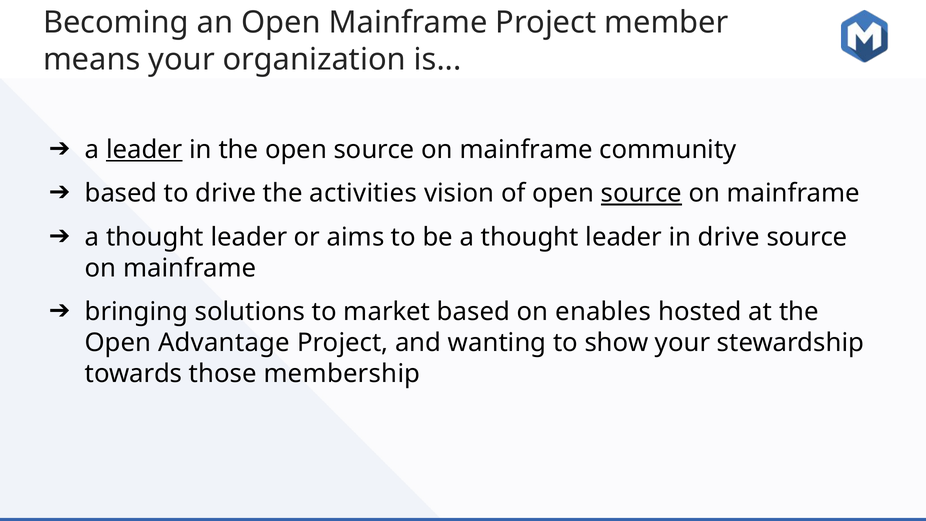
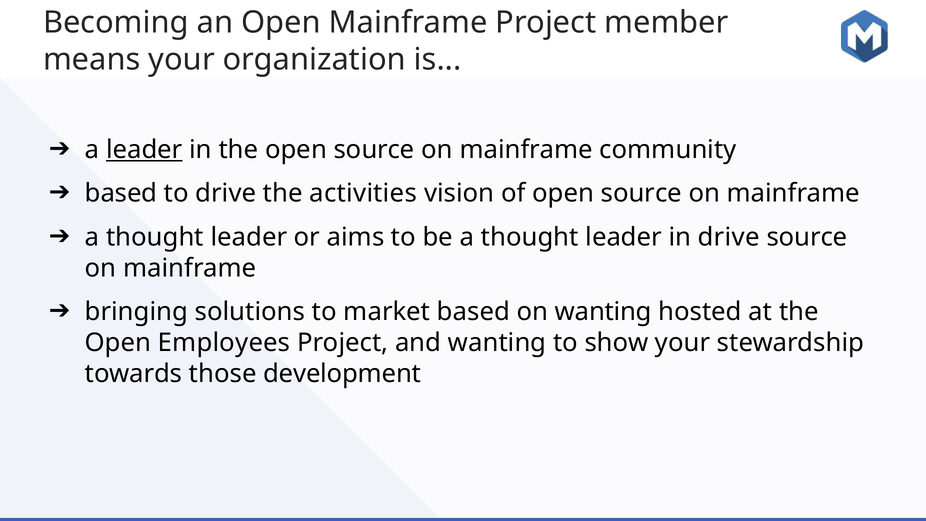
source at (641, 193) underline: present -> none
on enables: enables -> wanting
Advantage: Advantage -> Employees
membership: membership -> development
